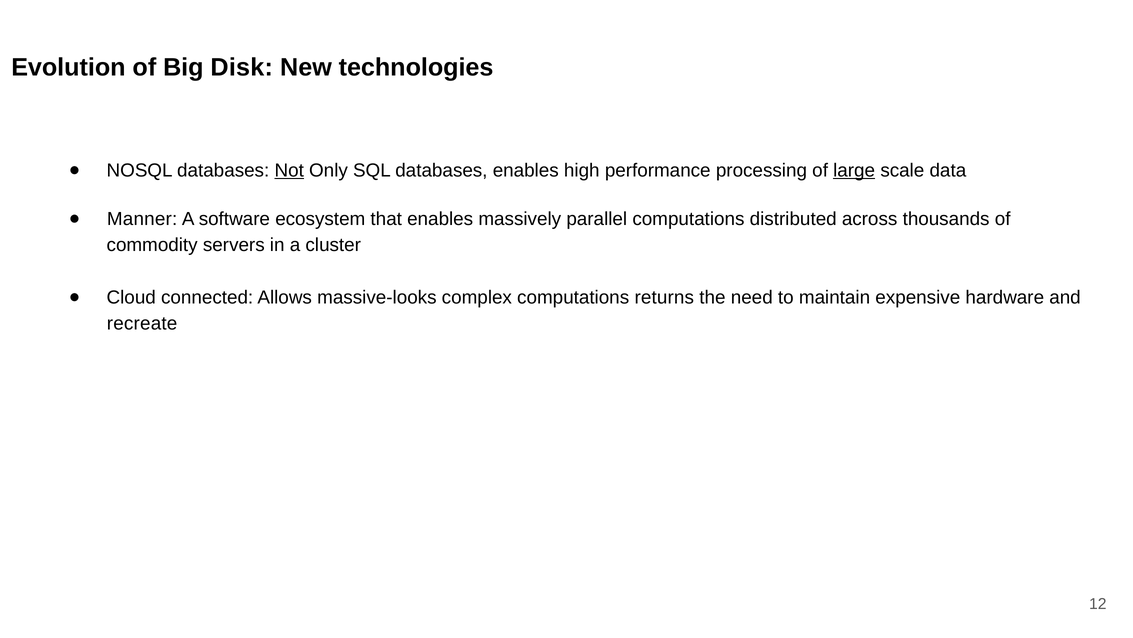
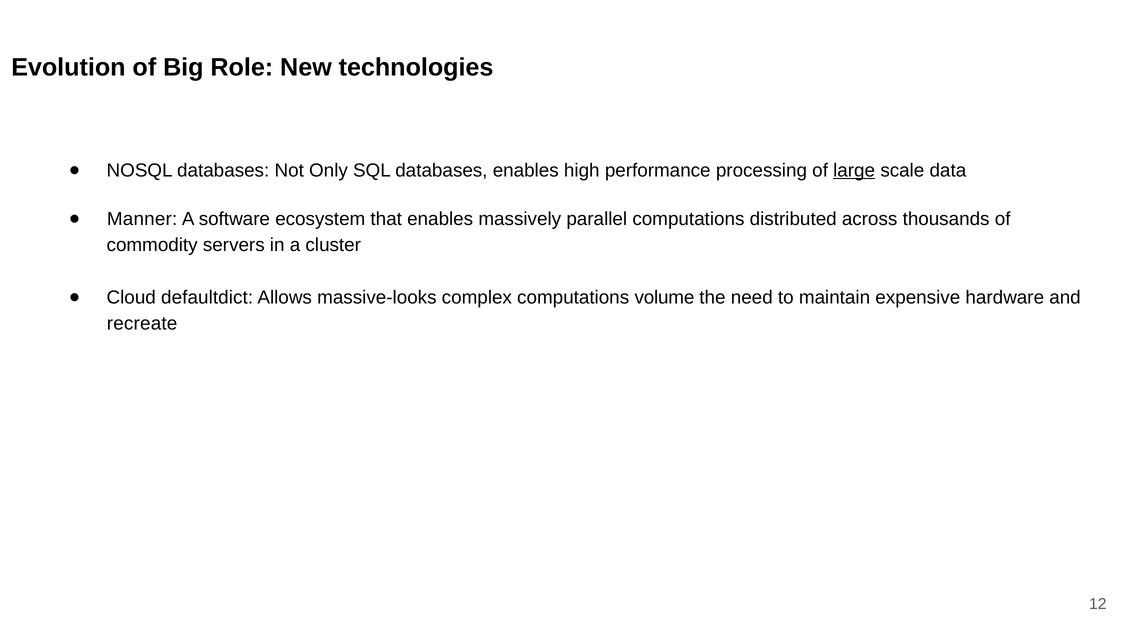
Disk: Disk -> Role
Not underline: present -> none
connected: connected -> defaultdict
returns: returns -> volume
